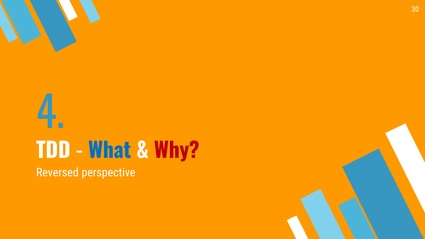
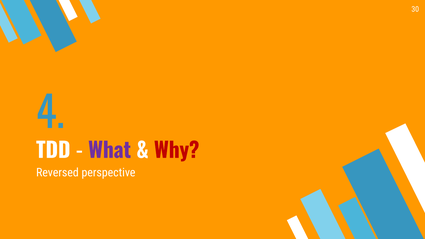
What colour: blue -> purple
